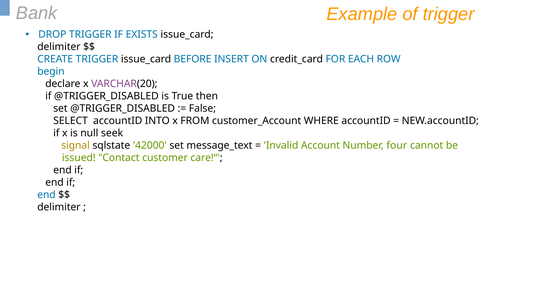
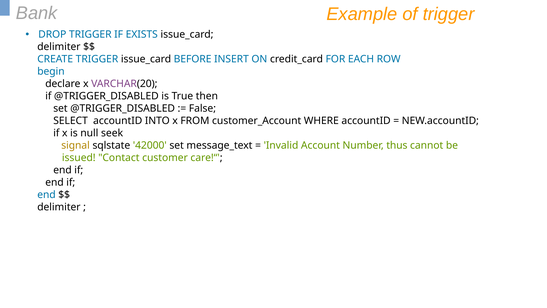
four: four -> thus
